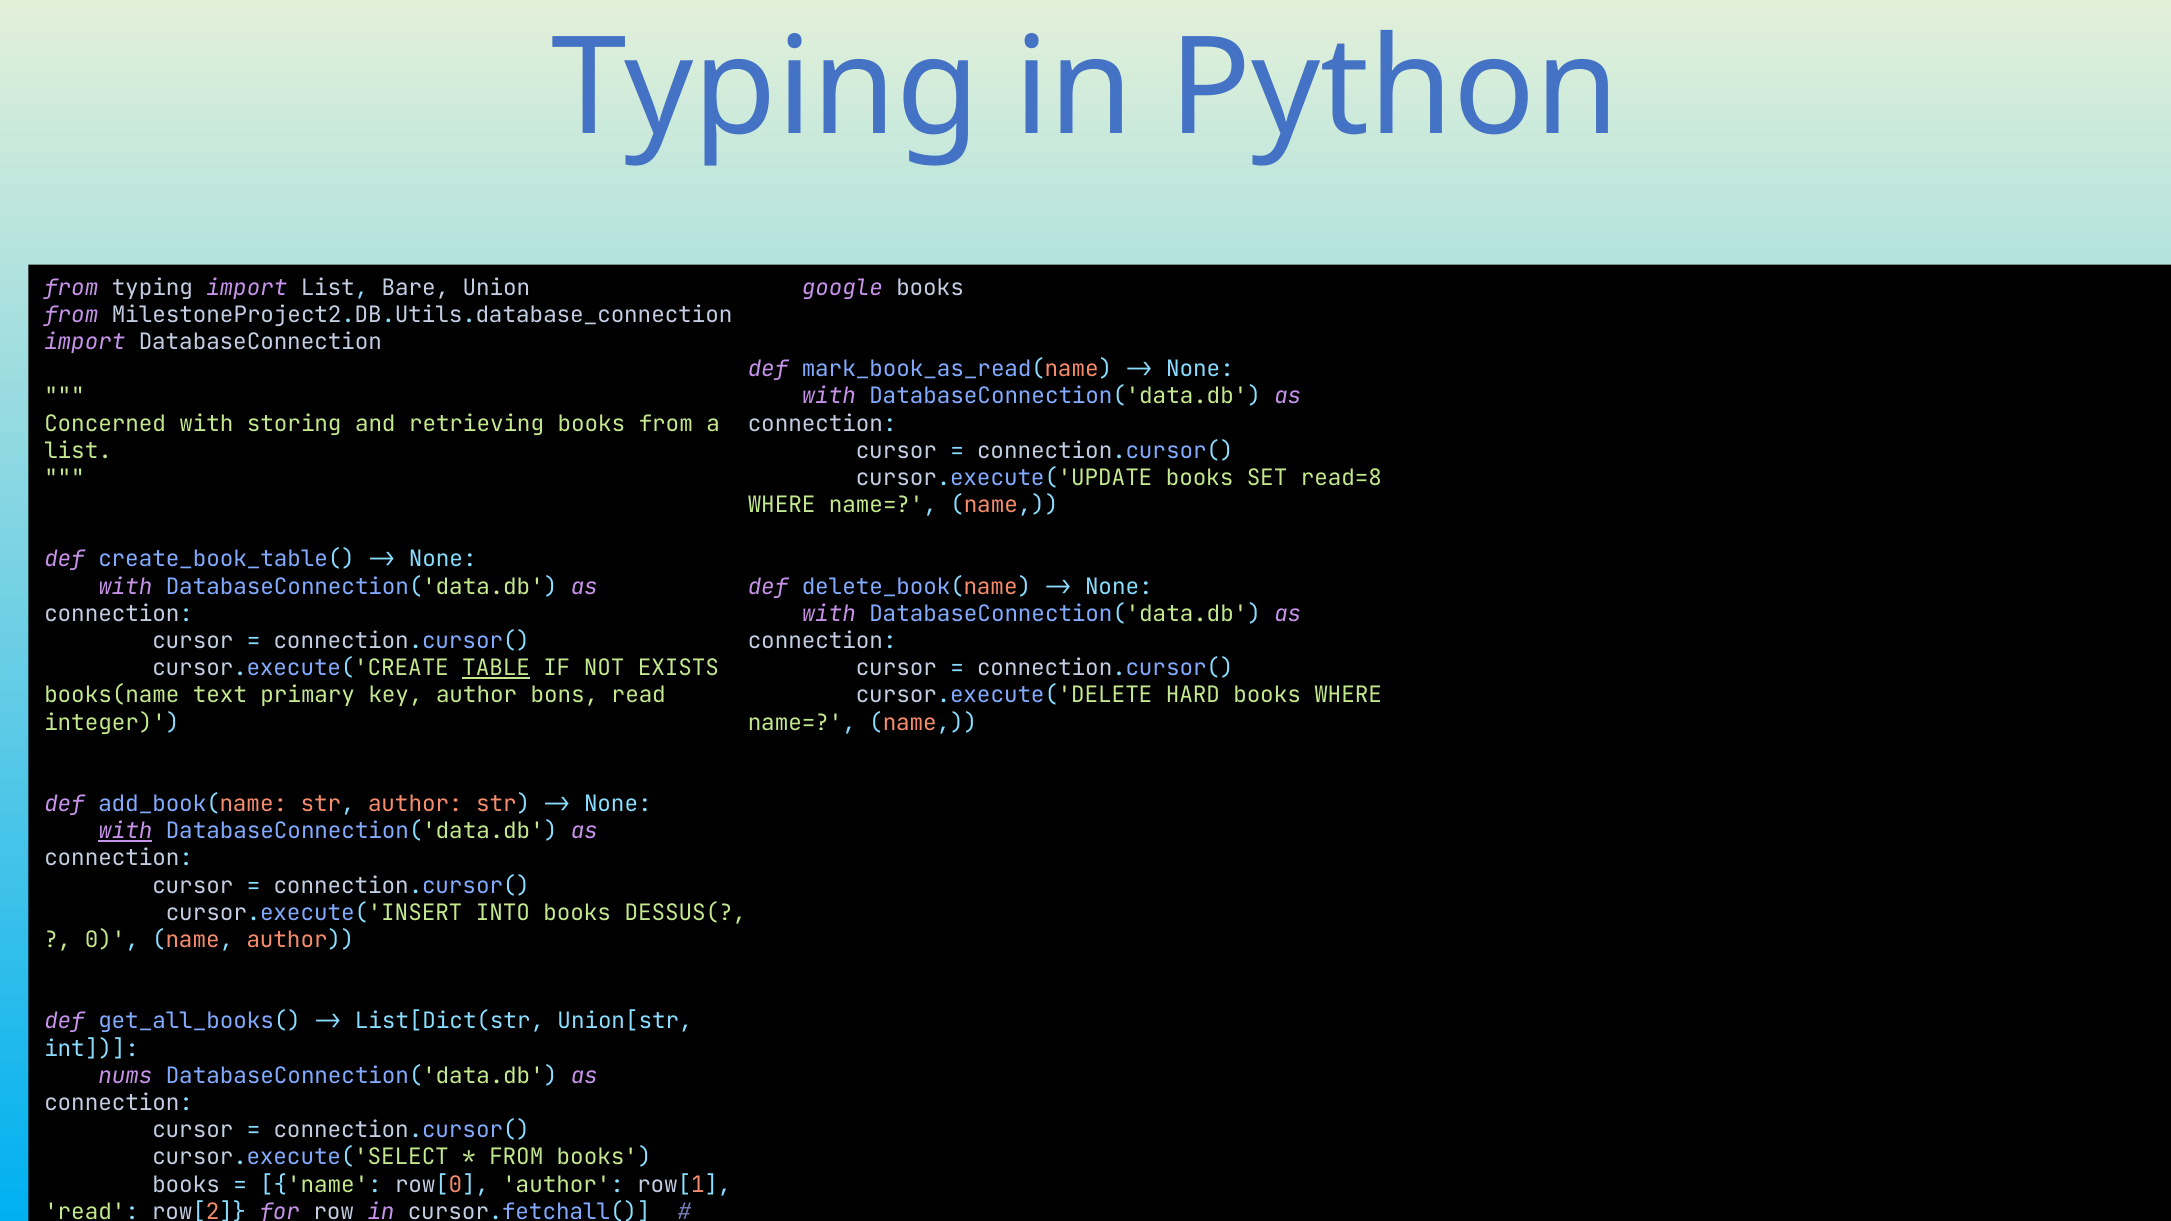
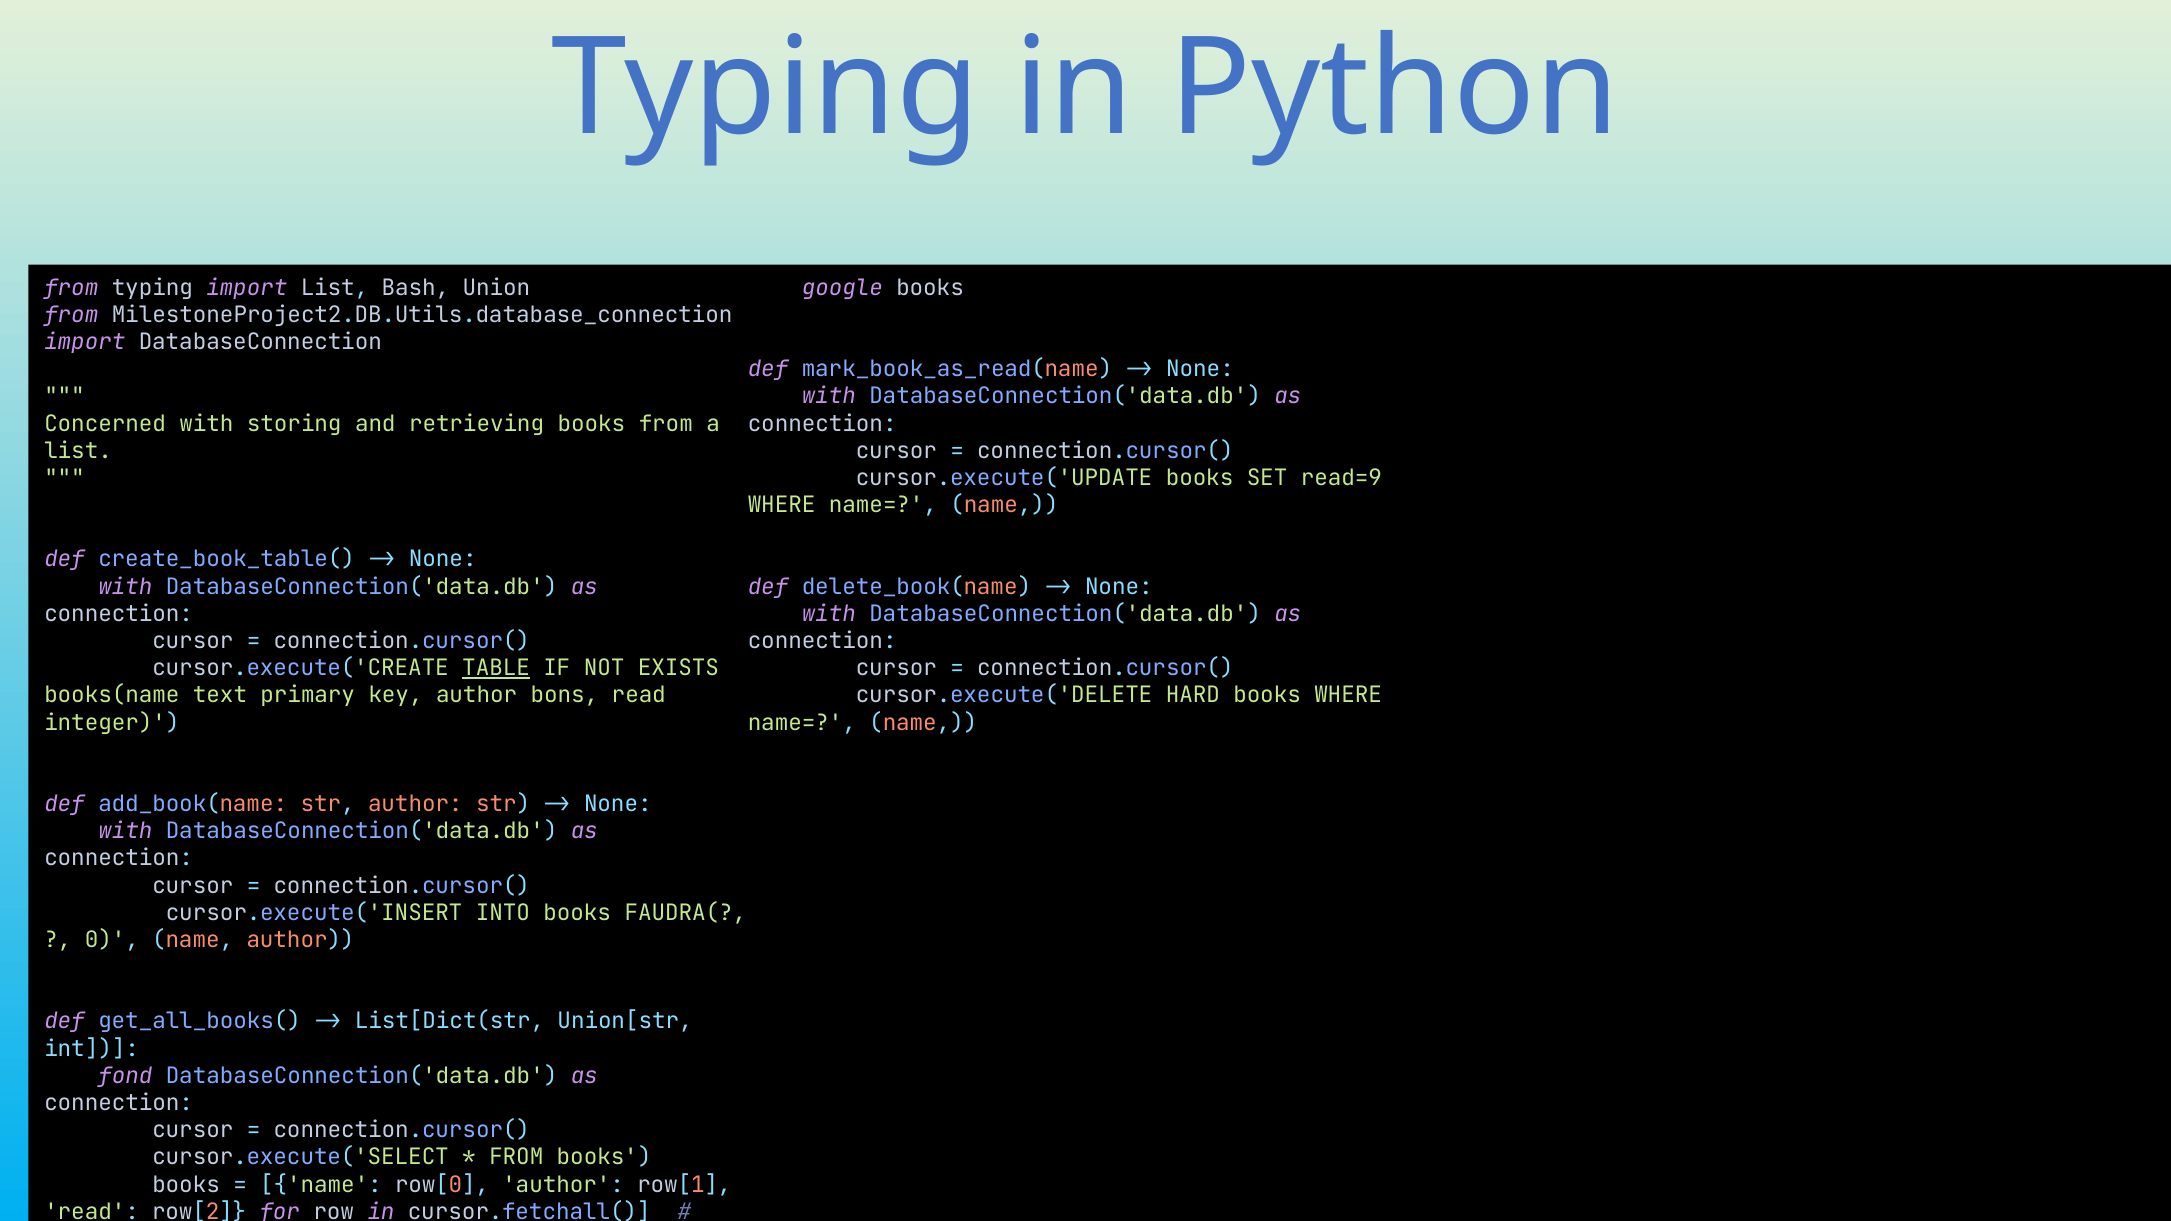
Bare: Bare -> Bash
read=8: read=8 -> read=9
with at (125, 831) underline: present -> none
DESSUS(: DESSUS( -> FAUDRA(
nums: nums -> fond
